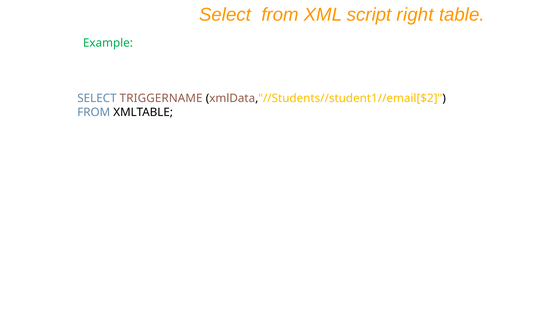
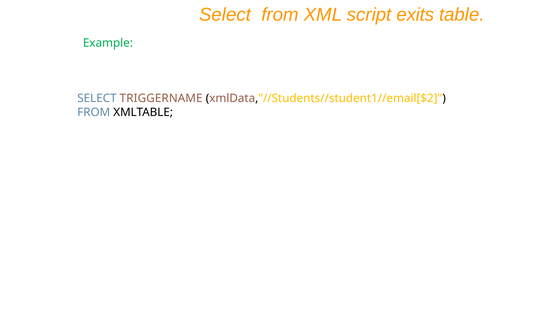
right: right -> exits
